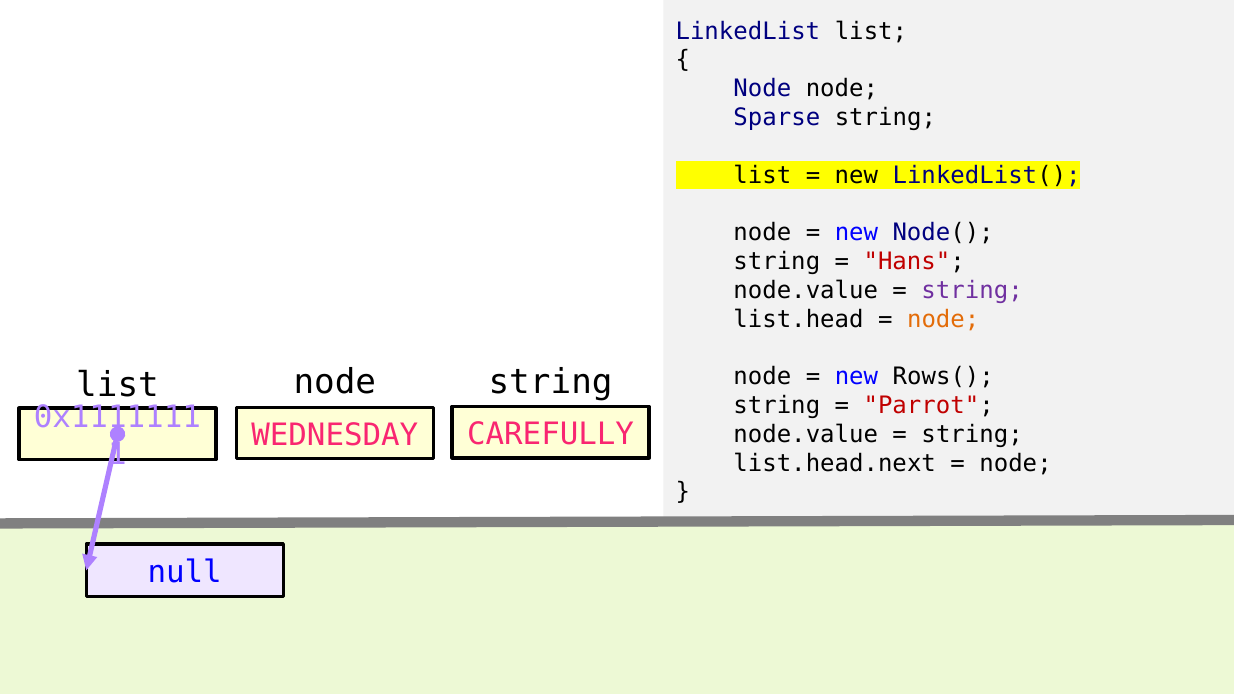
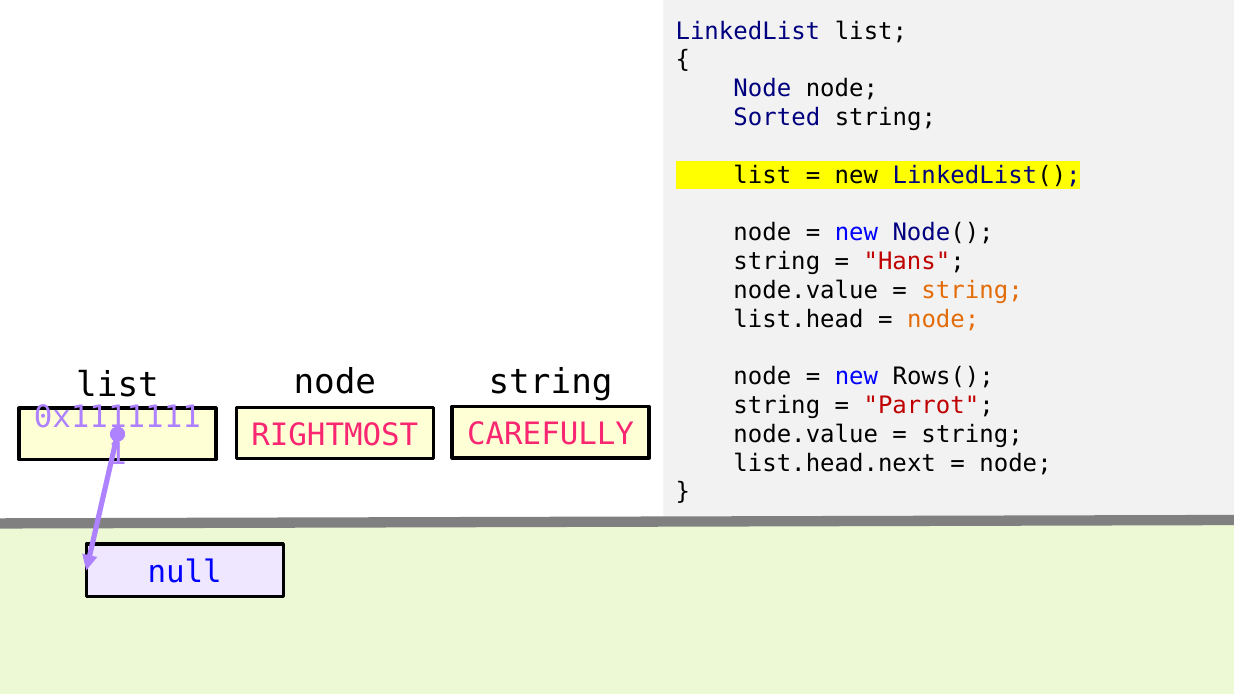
Sparse: Sparse -> Sorted
string at (972, 290) colour: purple -> orange
WEDNESDAY: WEDNESDAY -> RIGHTMOST
